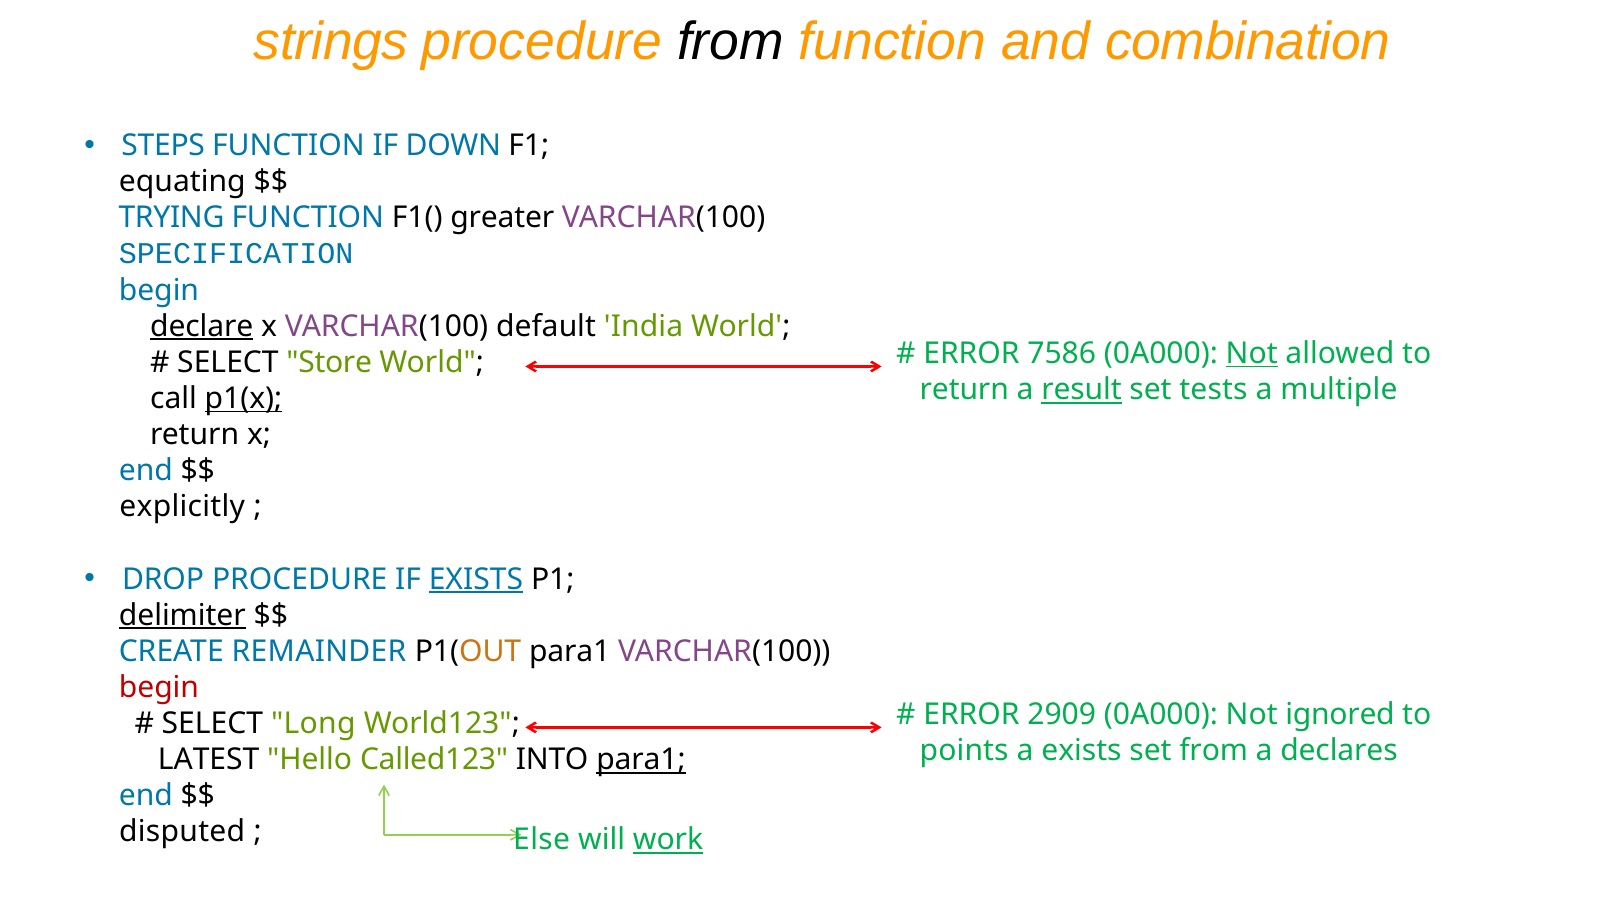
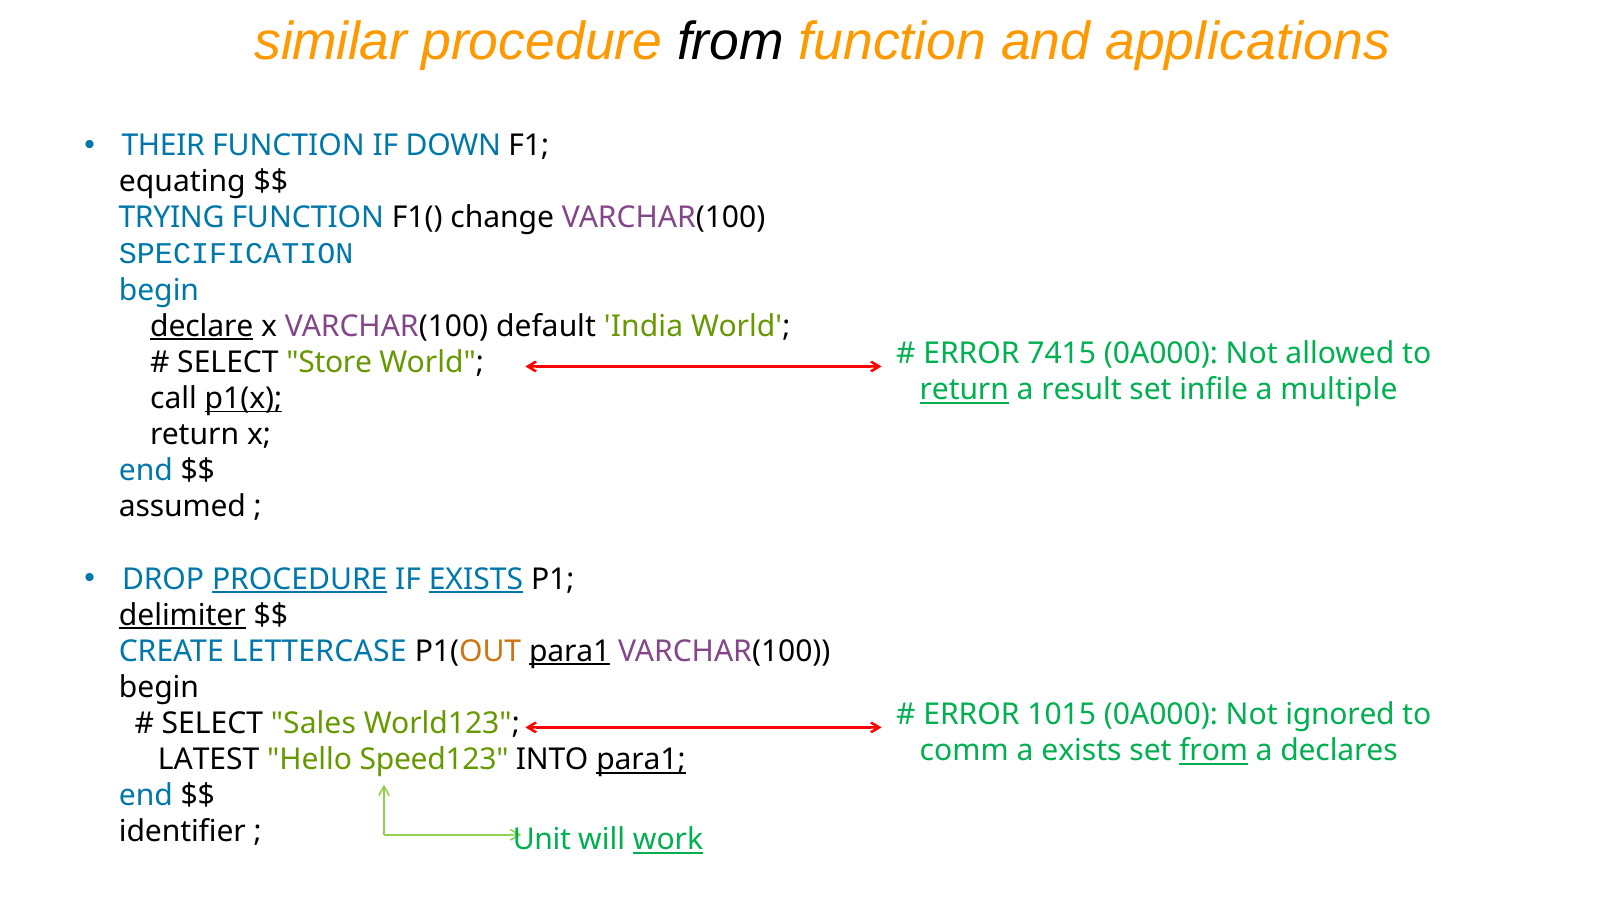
strings: strings -> similar
combination: combination -> applications
STEPS: STEPS -> THEIR
greater: greater -> change
7586: 7586 -> 7415
Not at (1252, 353) underline: present -> none
return at (964, 389) underline: none -> present
result underline: present -> none
tests: tests -> infile
explicitly: explicitly -> assumed
PROCEDURE at (300, 579) underline: none -> present
REMAINDER: REMAINDER -> LETTERCASE
para1 at (570, 651) underline: none -> present
begin at (159, 687) colour: red -> black
2909: 2909 -> 1015
Long: Long -> Sales
points: points -> comm
from at (1214, 750) underline: none -> present
Called123: Called123 -> Speed123
disputed: disputed -> identifier
Else: Else -> Unit
